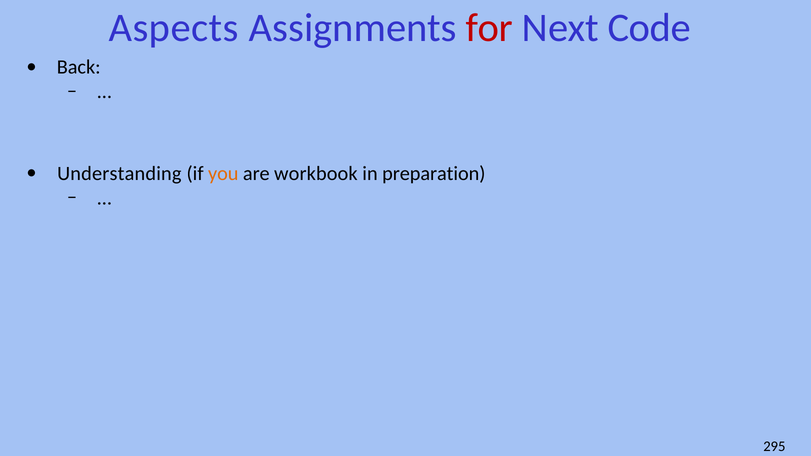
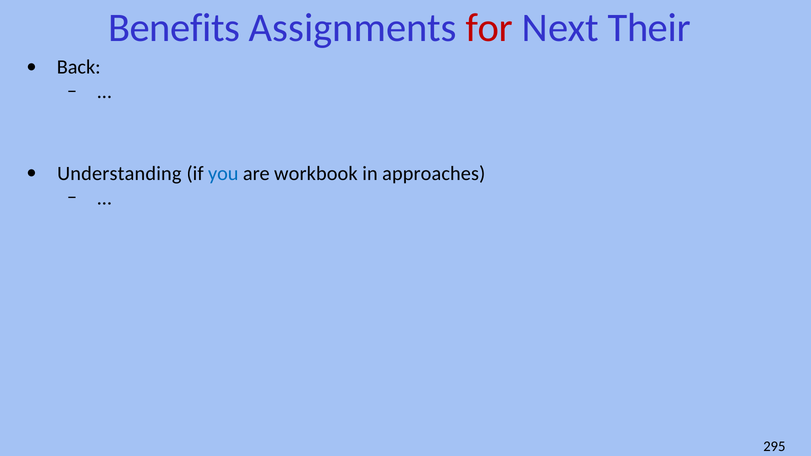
Aspects: Aspects -> Benefits
Code: Code -> Their
you colour: orange -> blue
preparation: preparation -> approaches
